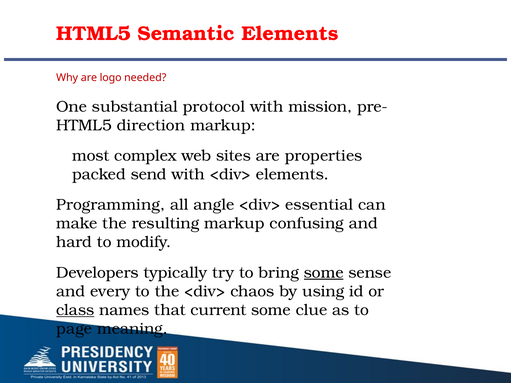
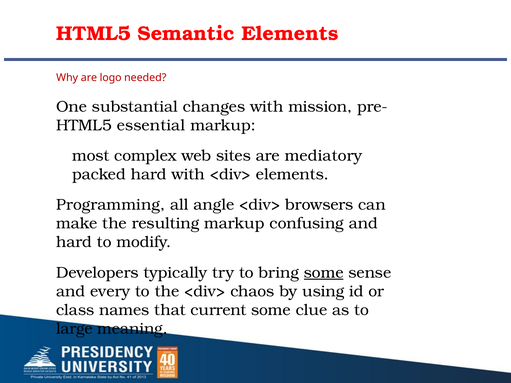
protocol: protocol -> changes
direction: direction -> essential
properties: properties -> mediatory
packed send: send -> hard
essential: essential -> browsers
class underline: present -> none
page: page -> large
